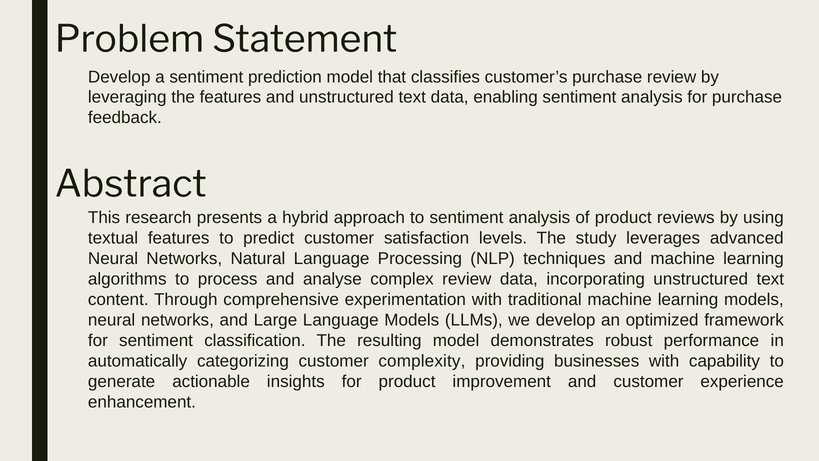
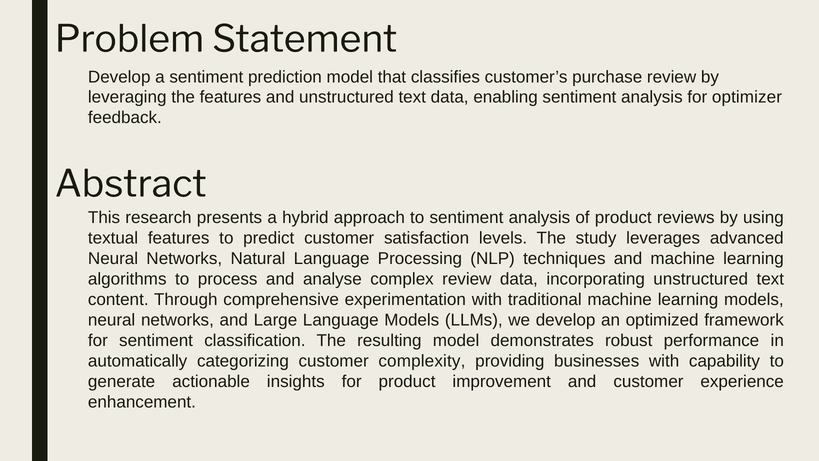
for purchase: purchase -> optimizer
